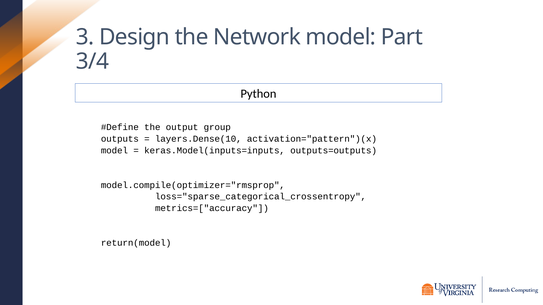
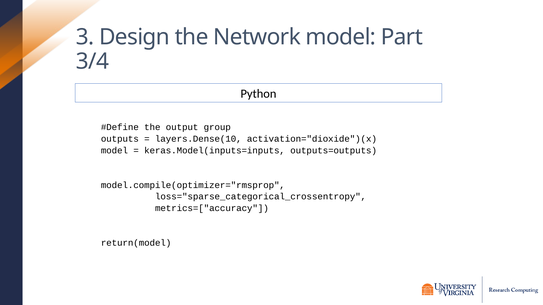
activation="pattern")(x: activation="pattern")(x -> activation="dioxide")(x
